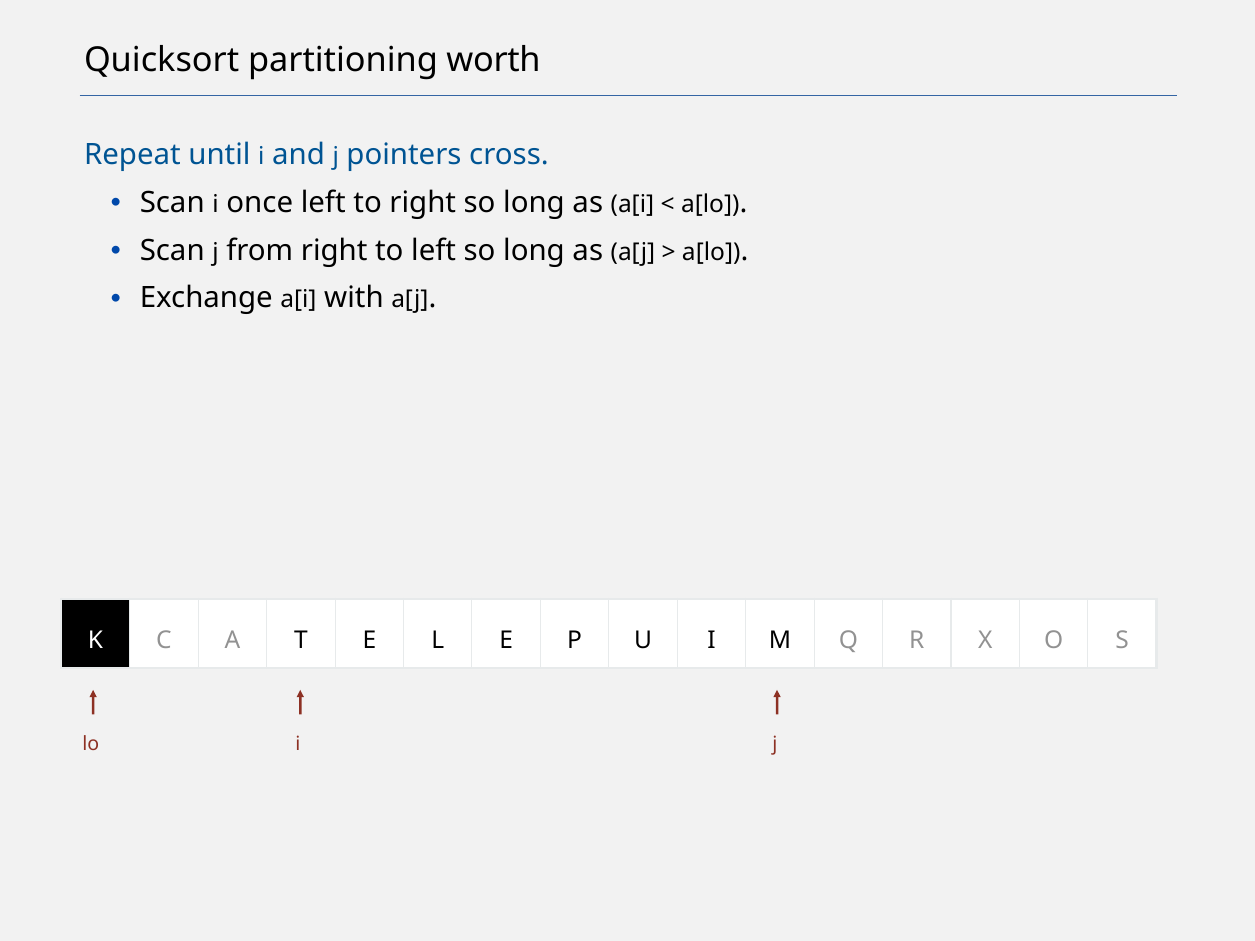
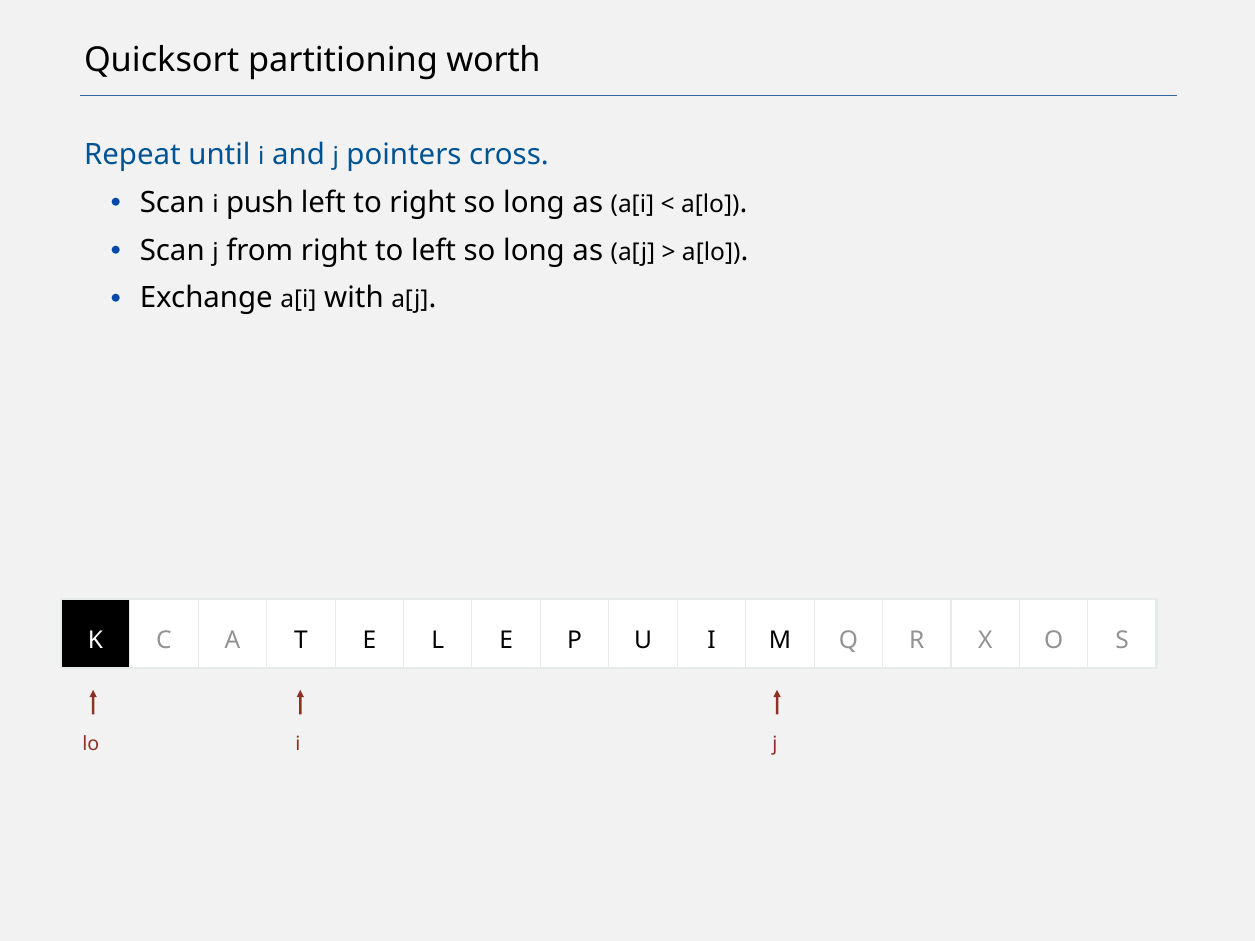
once: once -> push
